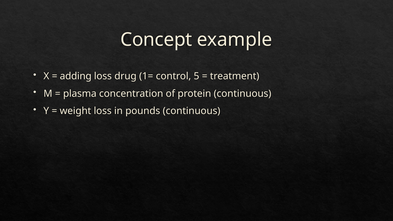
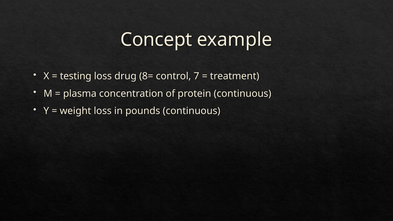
adding: adding -> testing
1=: 1= -> 8=
5: 5 -> 7
